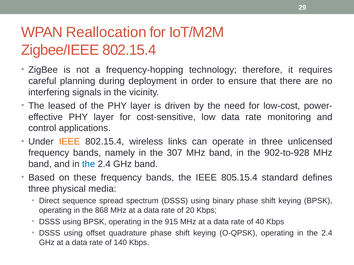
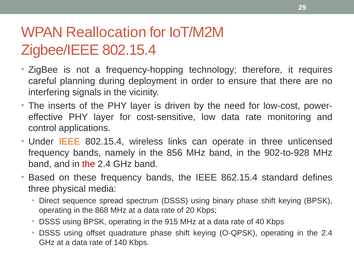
leased: leased -> inserts
307: 307 -> 856
the at (89, 164) colour: blue -> red
805.15.4: 805.15.4 -> 862.15.4
